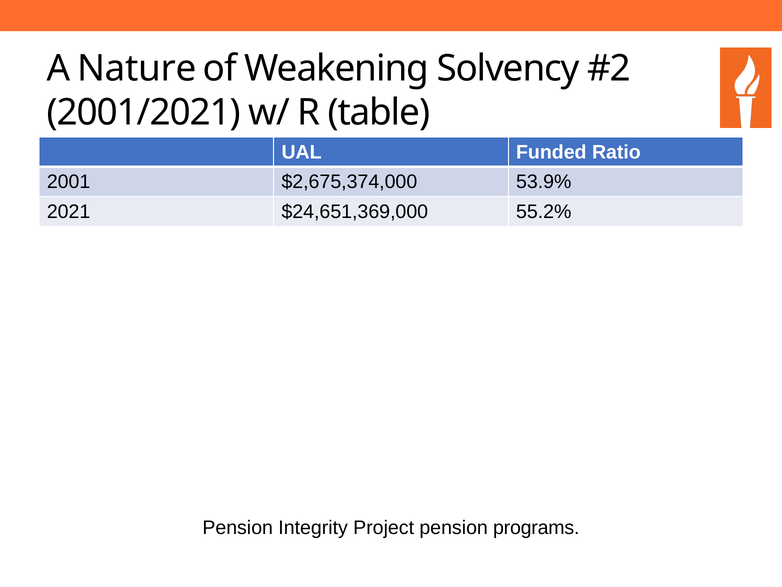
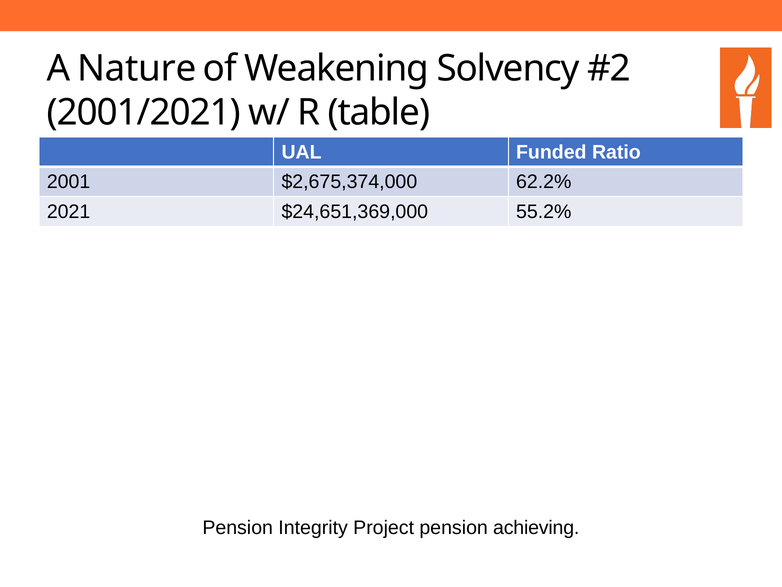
53.9%: 53.9% -> 62.2%
programs: programs -> achieving
